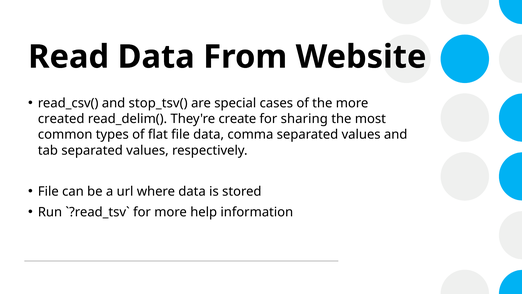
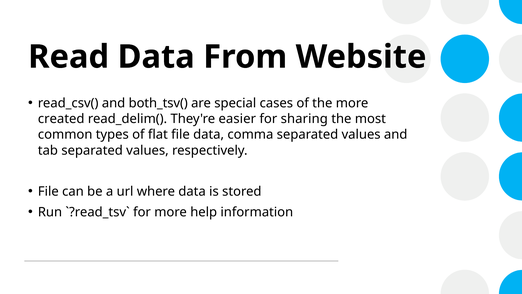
stop_tsv(: stop_tsv( -> both_tsv(
create: create -> easier
